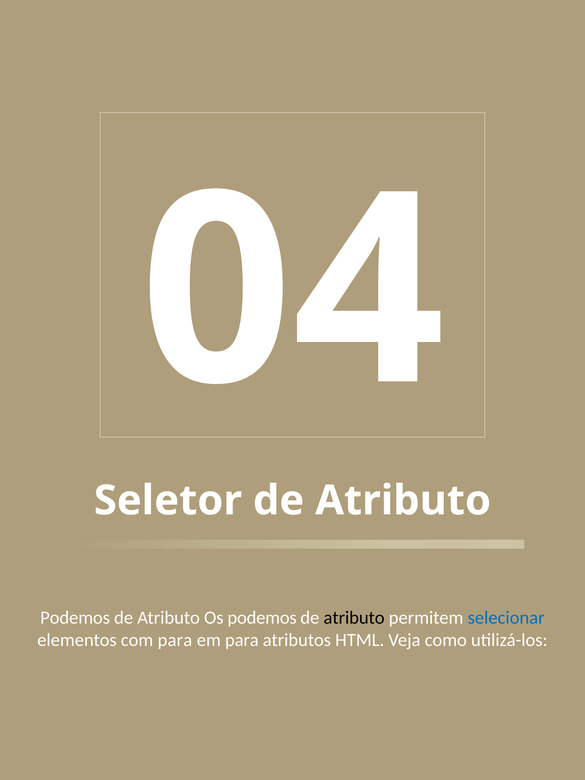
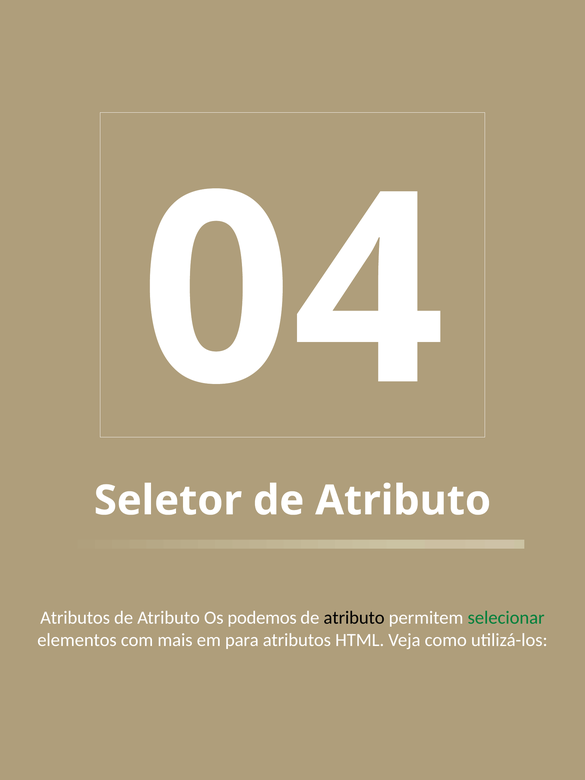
Podemos at (75, 618): Podemos -> Atributos
selecionar colour: blue -> green
com para: para -> mais
